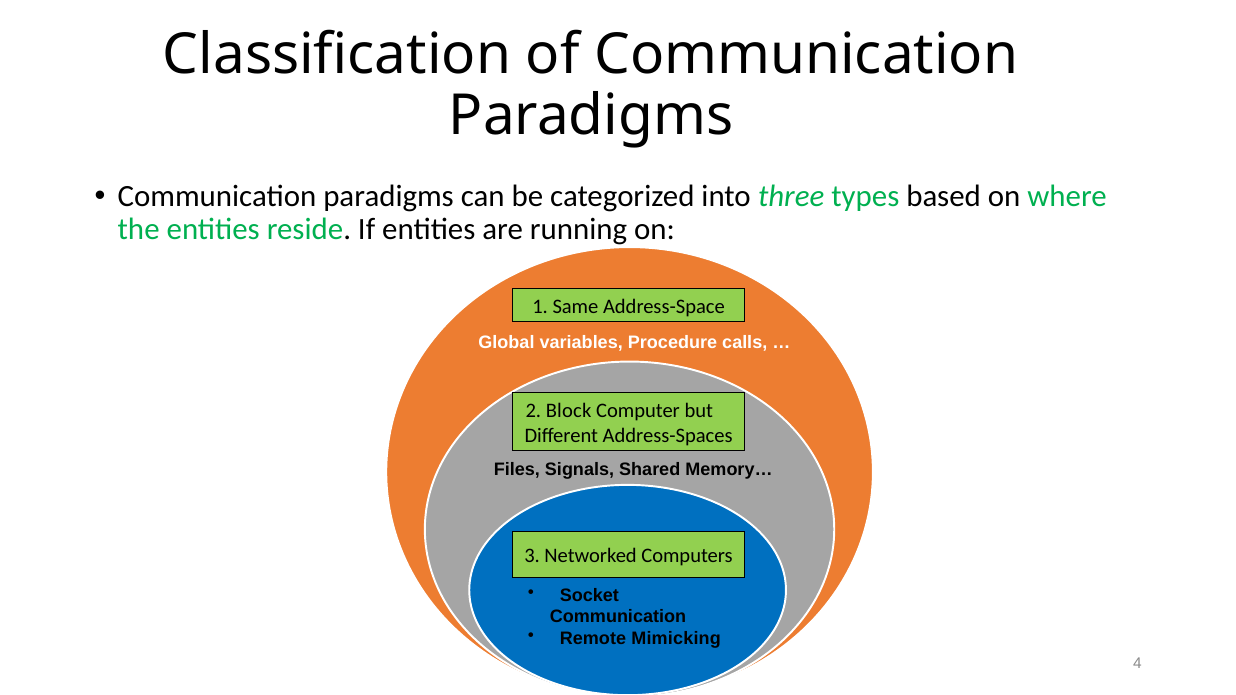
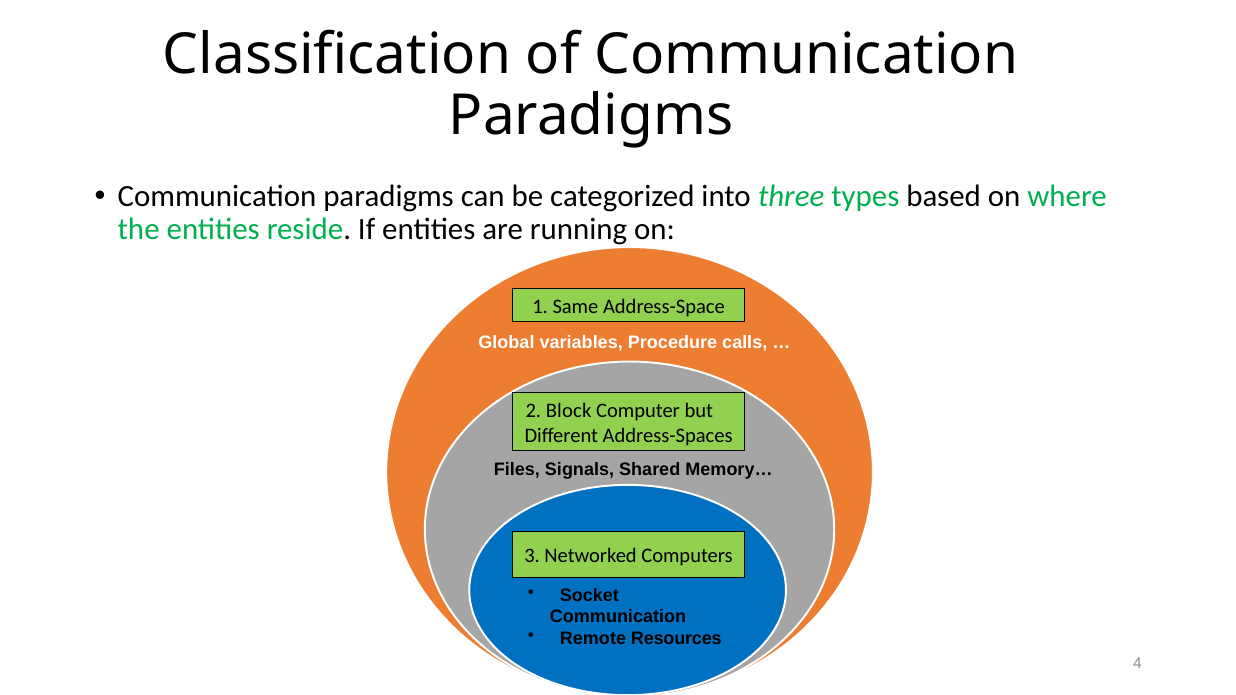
Mimicking: Mimicking -> Resources
